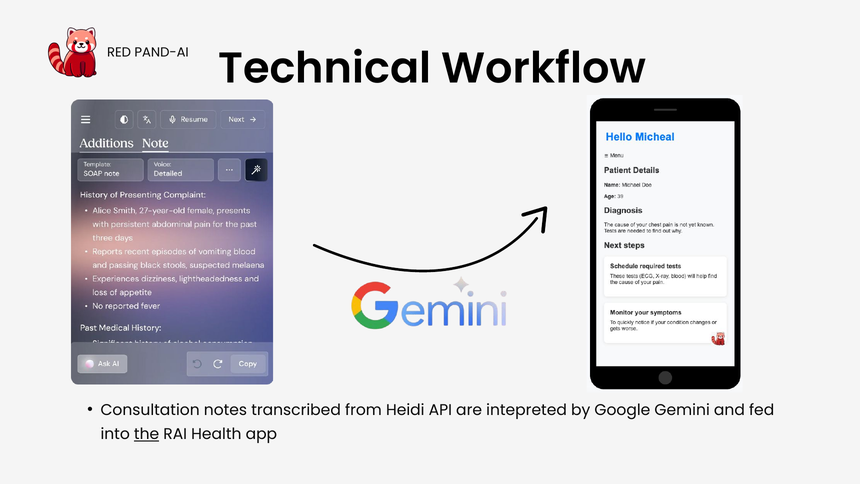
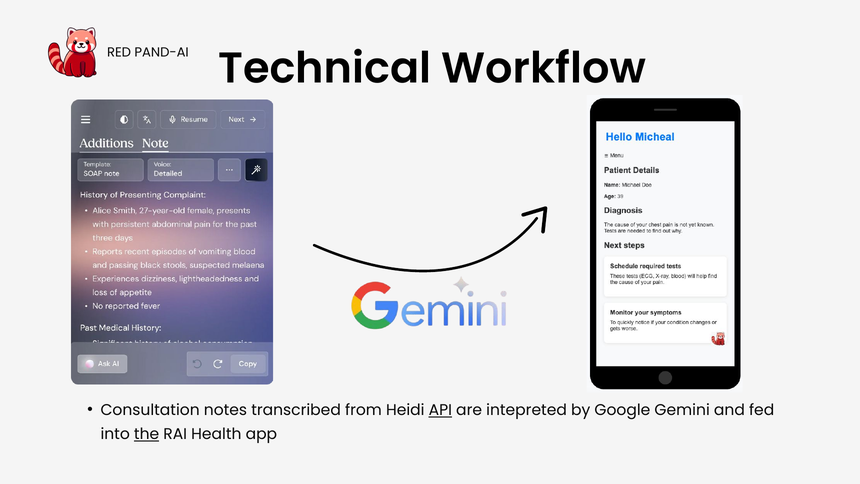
API underline: none -> present
